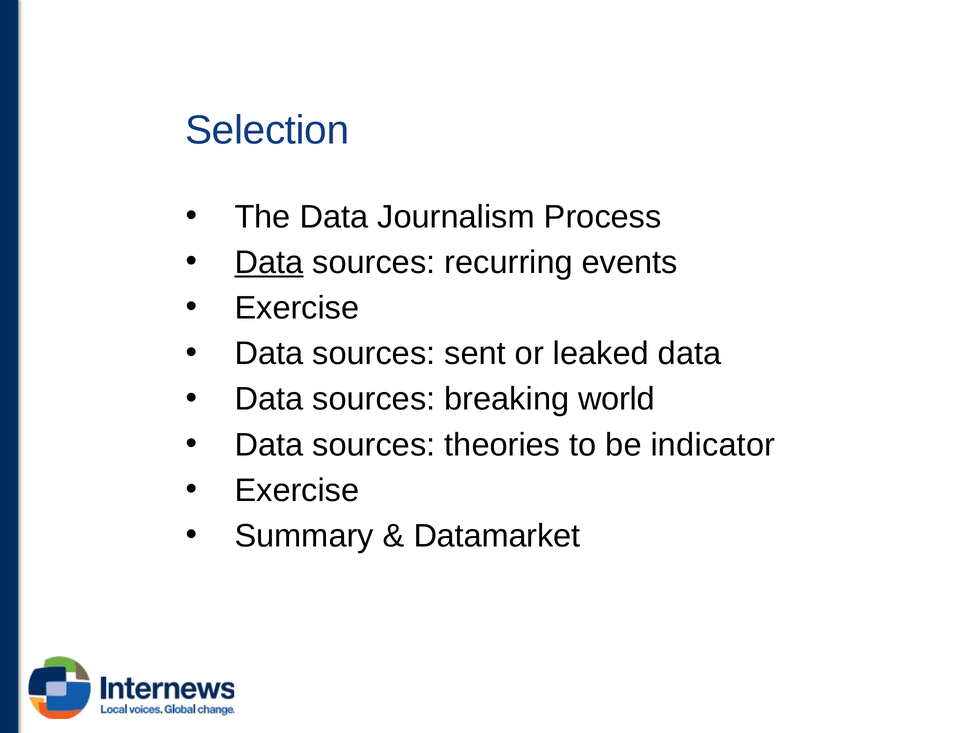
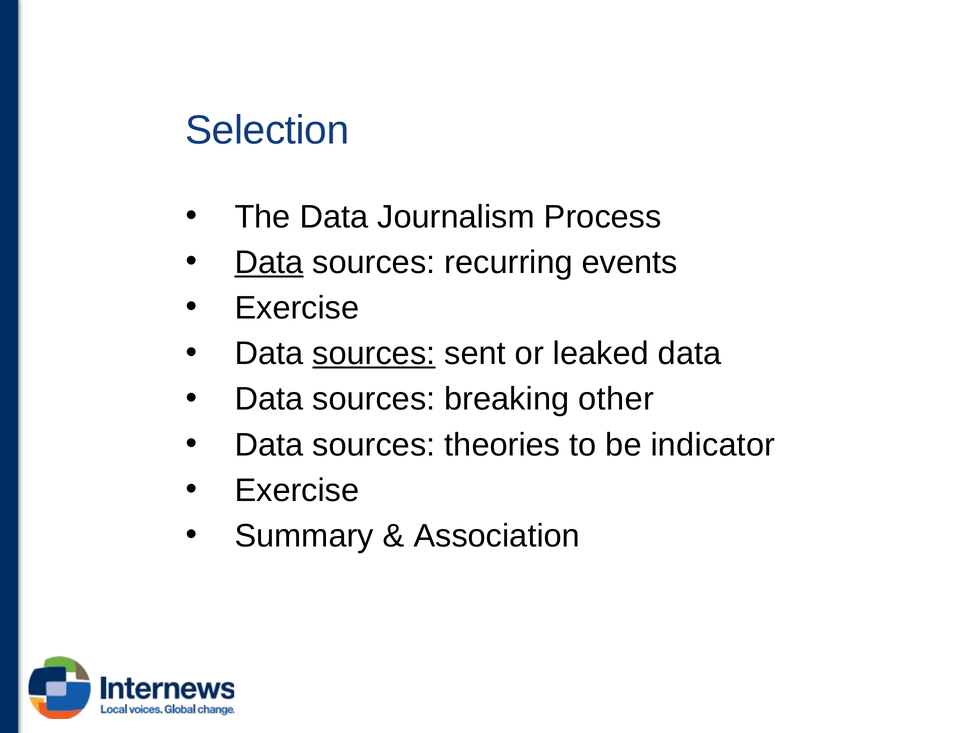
sources at (374, 353) underline: none -> present
world: world -> other
Datamarket: Datamarket -> Association
